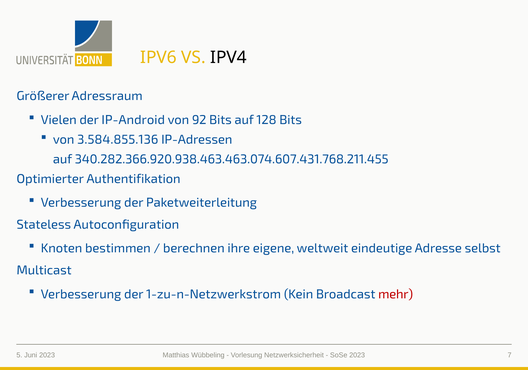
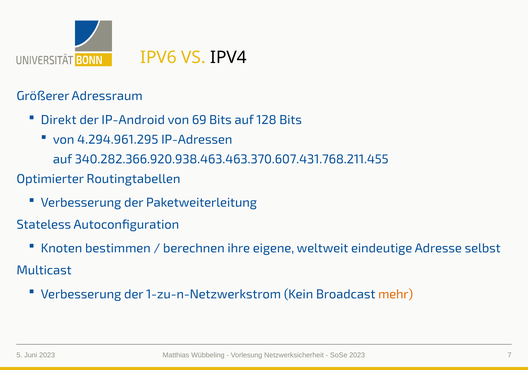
Vielen: Vielen -> Direkt
92: 92 -> 69
3.584.855.136: 3.584.855.136 -> 4.294.961.295
340.282.366.920.938.463.463.074.607.431.768.211.455: 340.282.366.920.938.463.463.074.607.431.768.211.455 -> 340.282.366.920.938.463.463.370.607.431.768.211.455
Authentifikation: Authentifikation -> Routingtabellen
mehr colour: red -> orange
